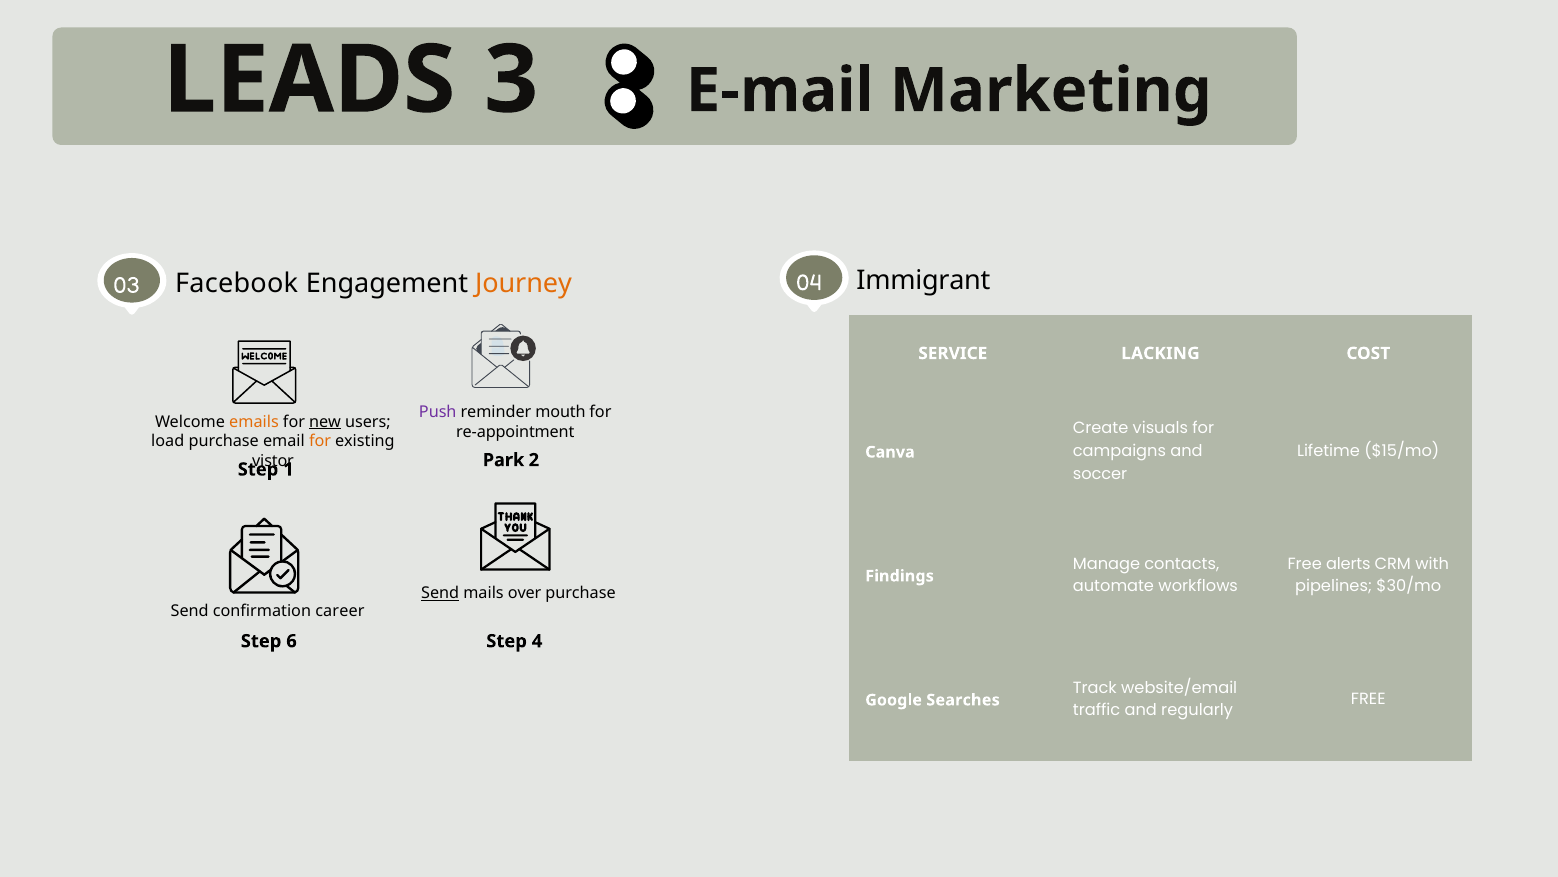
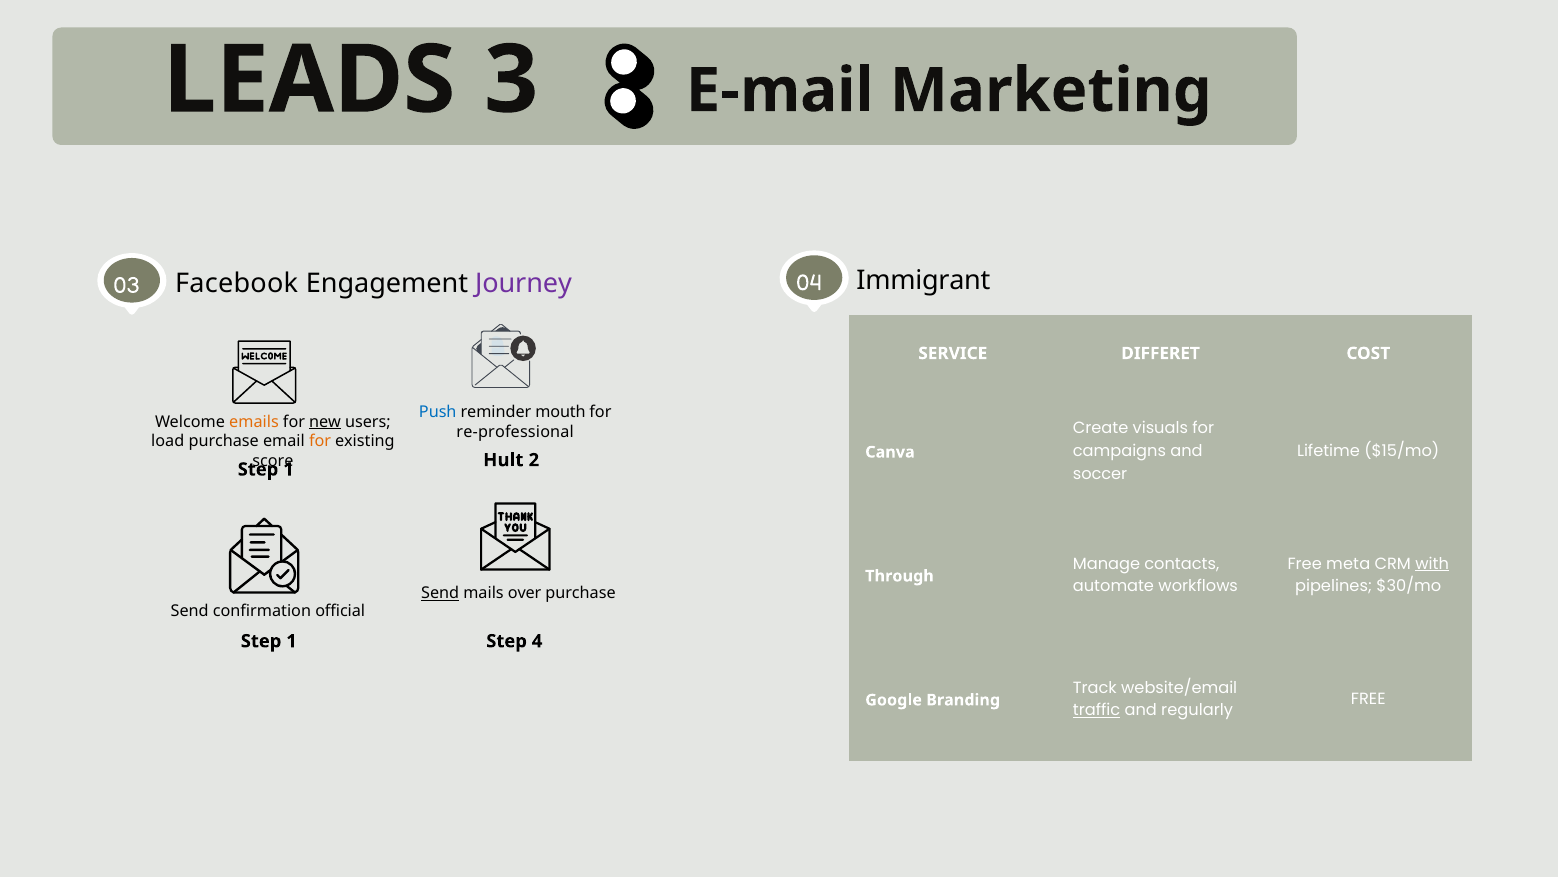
Journey colour: orange -> purple
LACKING: LACKING -> DIFFERET
Push colour: purple -> blue
re-appointment: re-appointment -> re-professional
vistor: vistor -> score
Park: Park -> Hult
alerts: alerts -> meta
with underline: none -> present
Findings: Findings -> Through
career: career -> official
6 at (292, 641): 6 -> 1
Searches: Searches -> Branding
traffic underline: none -> present
